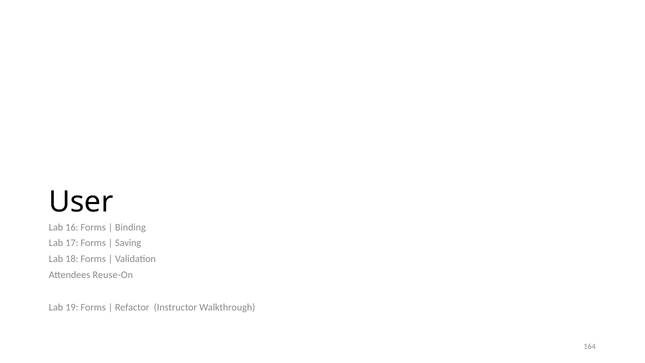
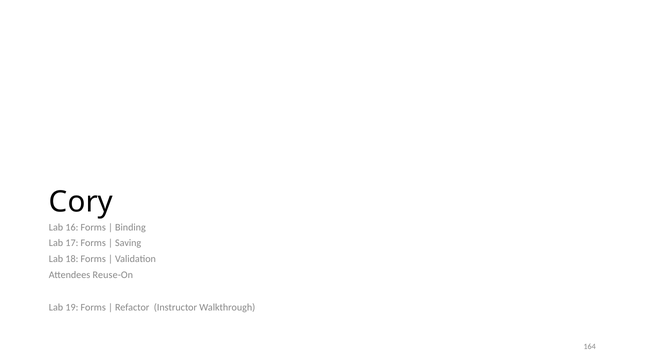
User: User -> Cory
